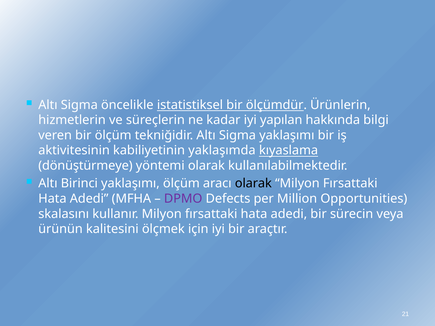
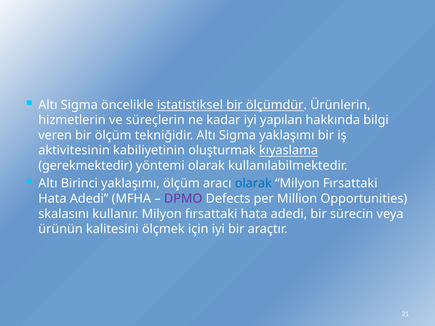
yaklaşımda: yaklaşımda -> oluşturmak
dönüştürmeye: dönüştürmeye -> gerekmektedir
olarak at (253, 184) colour: black -> blue
